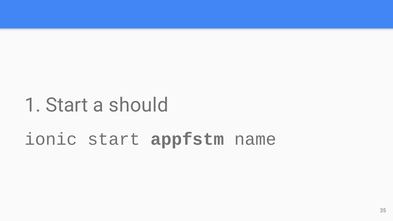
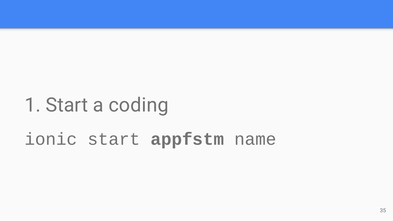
should: should -> coding
